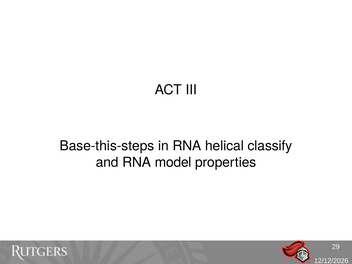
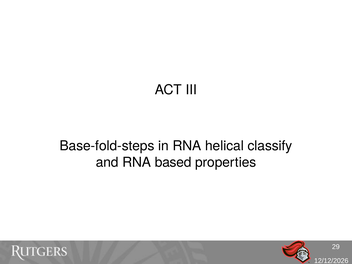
Base-this-steps: Base-this-steps -> Base-fold-steps
model: model -> based
